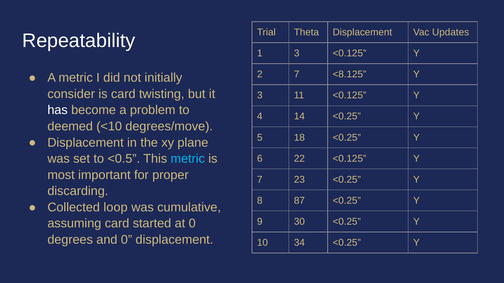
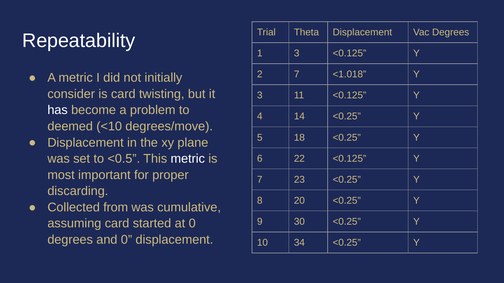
Vac Updates: Updates -> Degrees
<8.125: <8.125 -> <1.018
metric at (188, 159) colour: light blue -> white
87: 87 -> 20
loop: loop -> from
